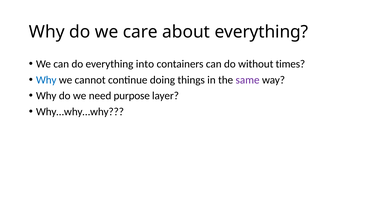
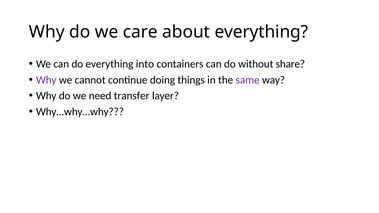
times: times -> share
Why at (46, 80) colour: blue -> purple
purpose: purpose -> transfer
